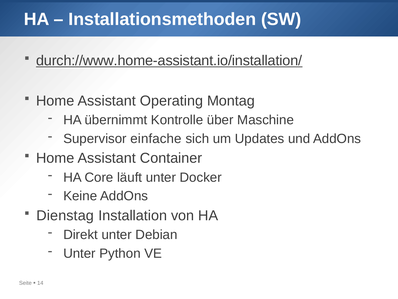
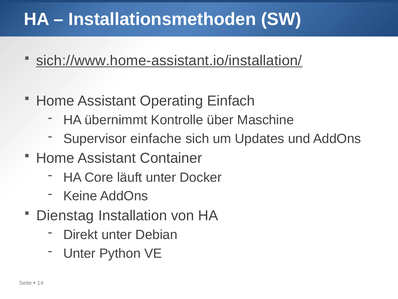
durch://www.home-assistant.io/installation/: durch://www.home-assistant.io/installation/ -> sich://www.home-assistant.io/installation/
Montag: Montag -> Einfach
